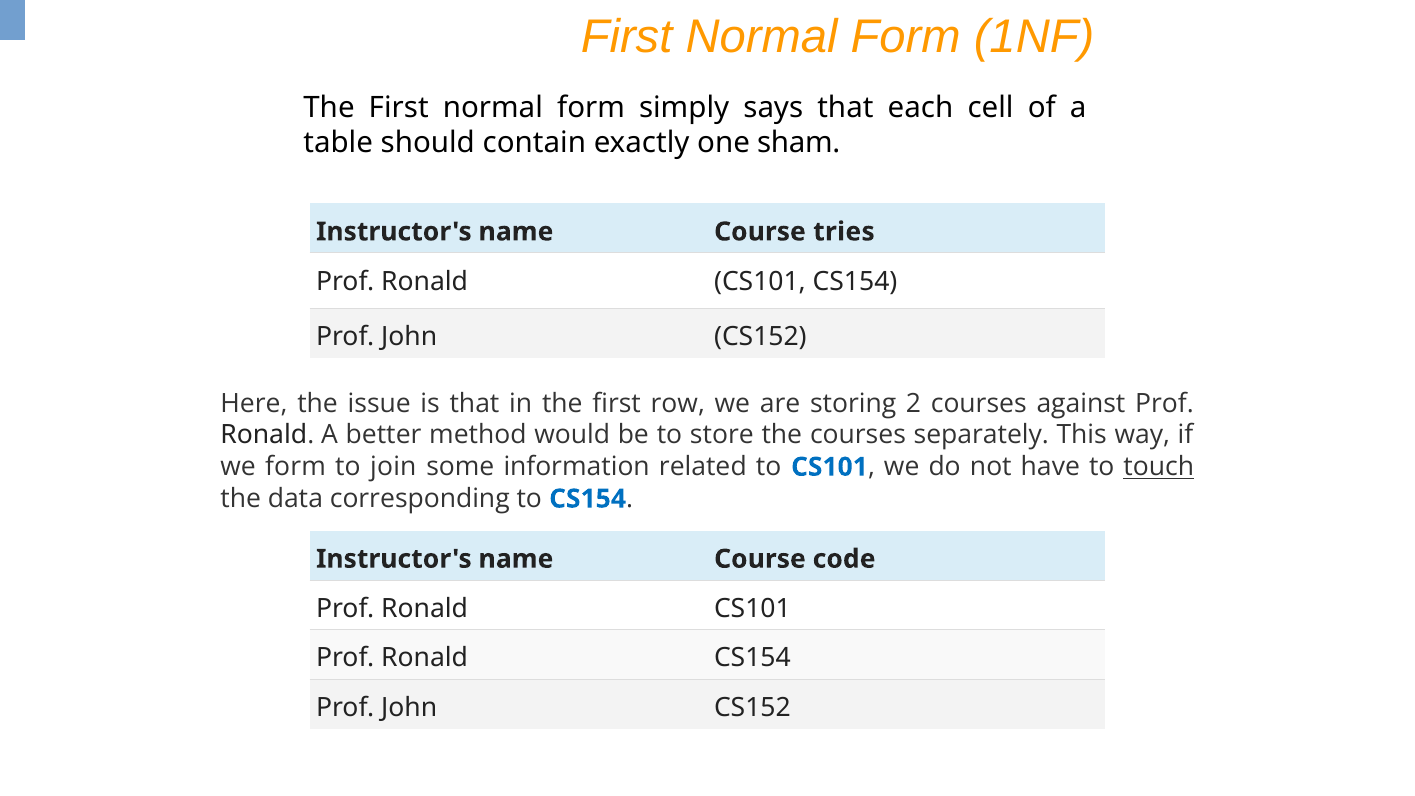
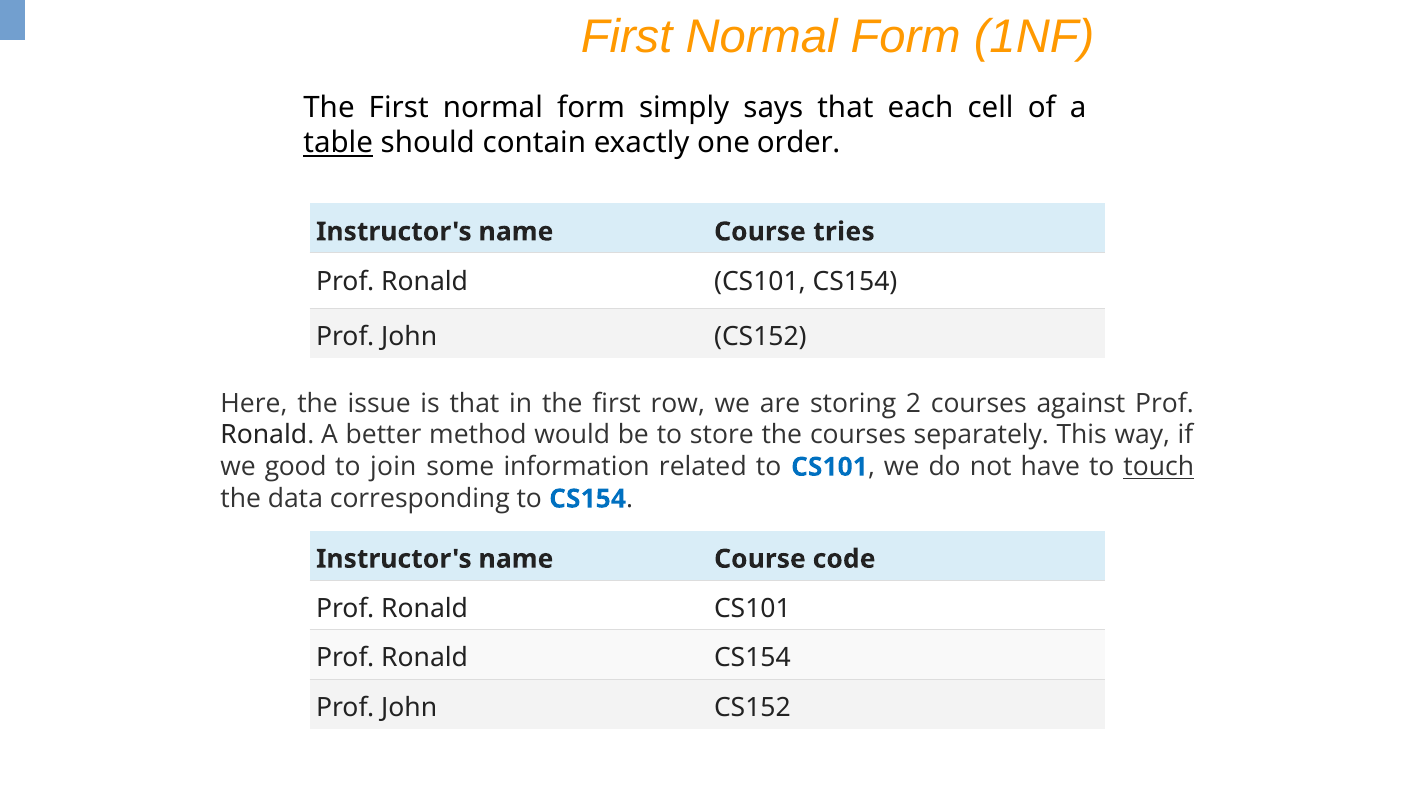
table underline: none -> present
sham: sham -> order
we form: form -> good
